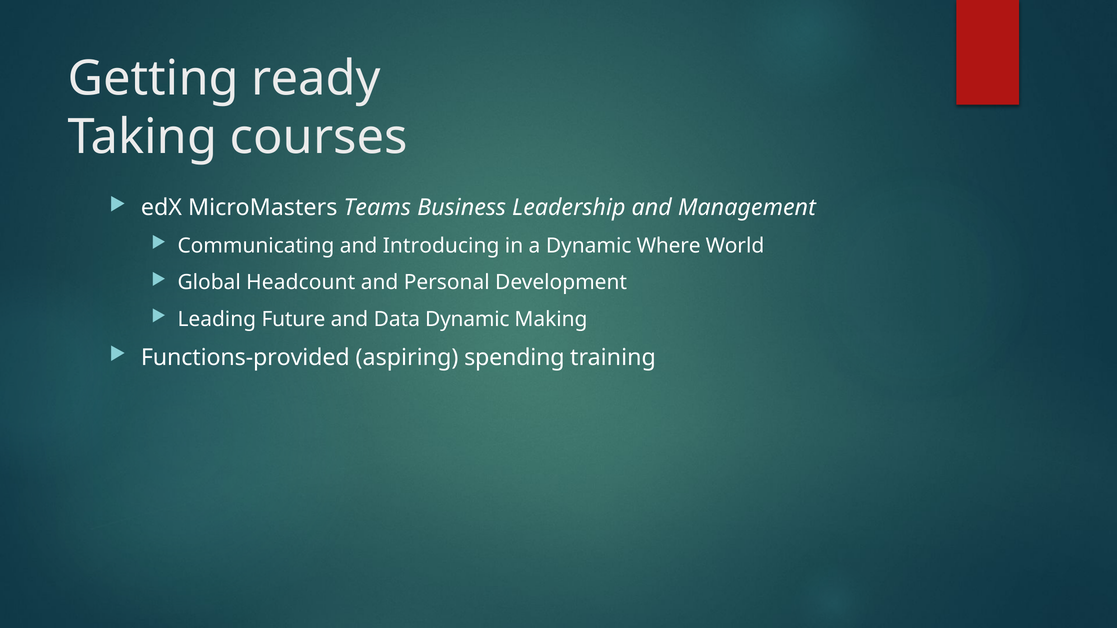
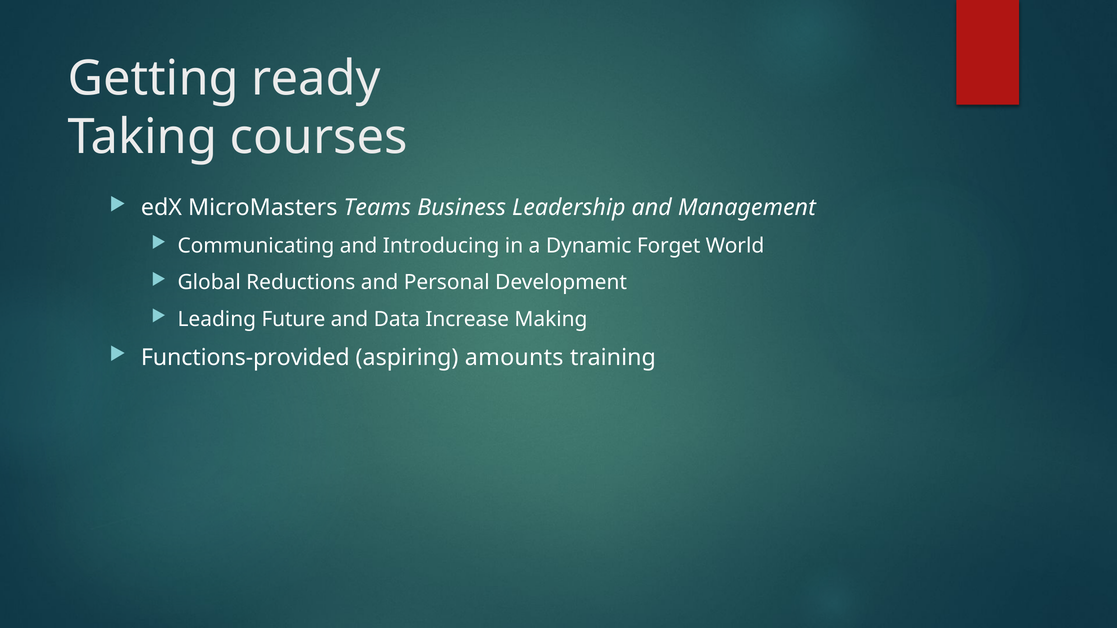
Where: Where -> Forget
Headcount: Headcount -> Reductions
Data Dynamic: Dynamic -> Increase
spending: spending -> amounts
